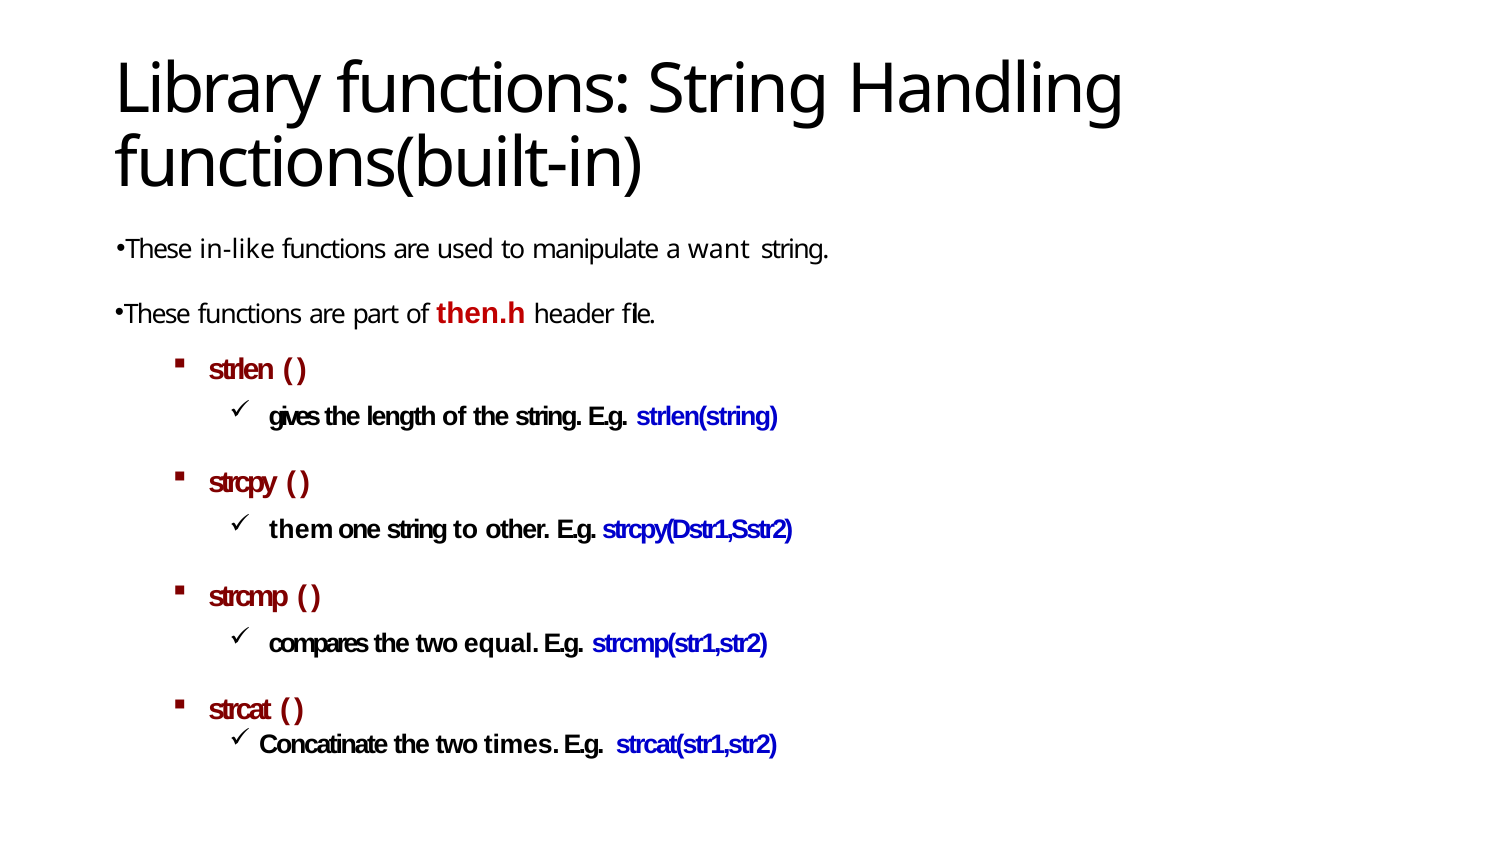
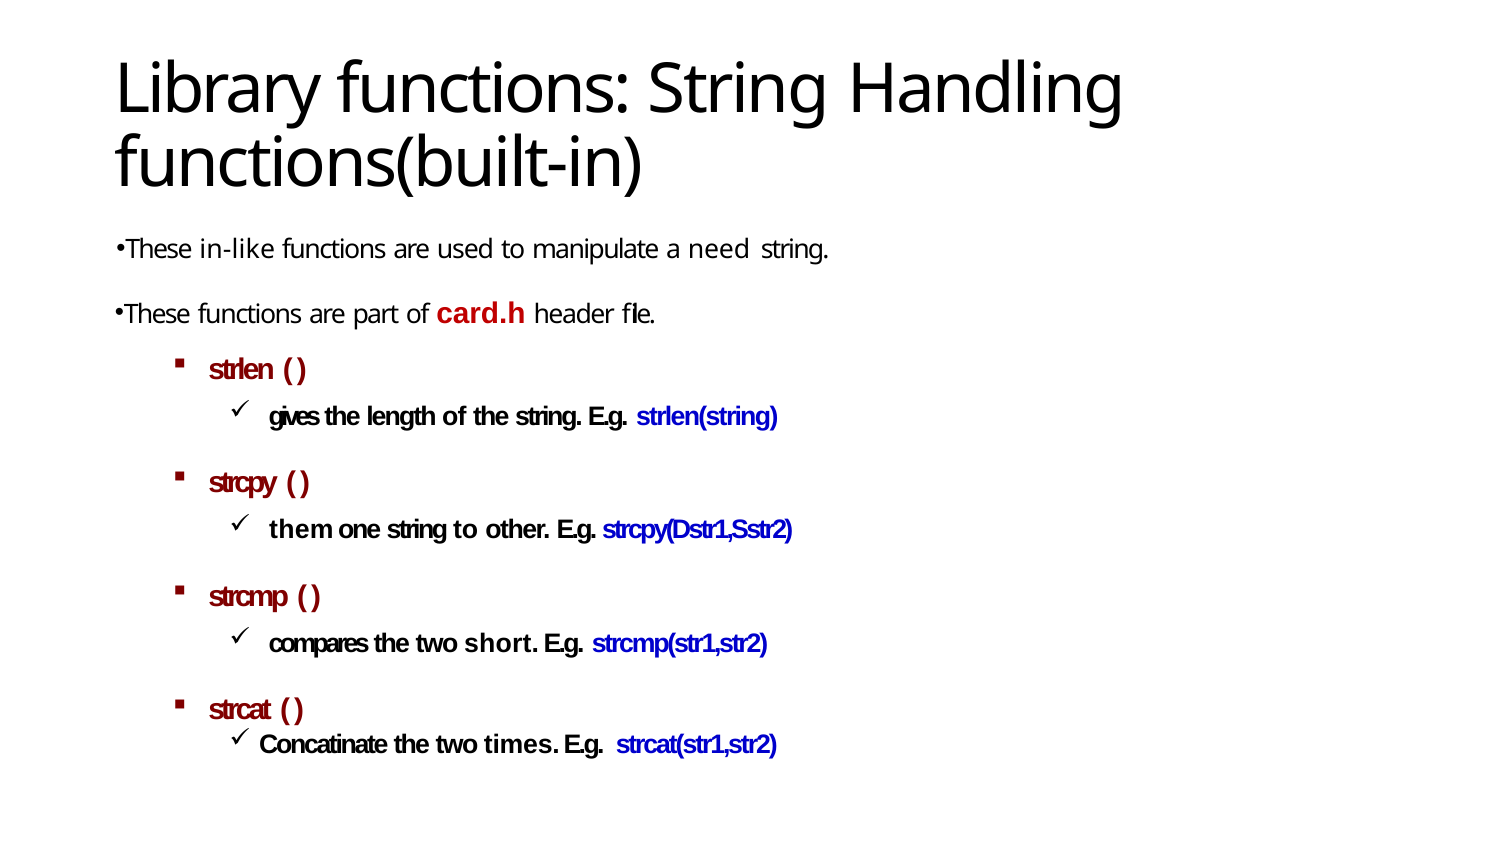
want: want -> need
then.h: then.h -> card.h
equal: equal -> short
